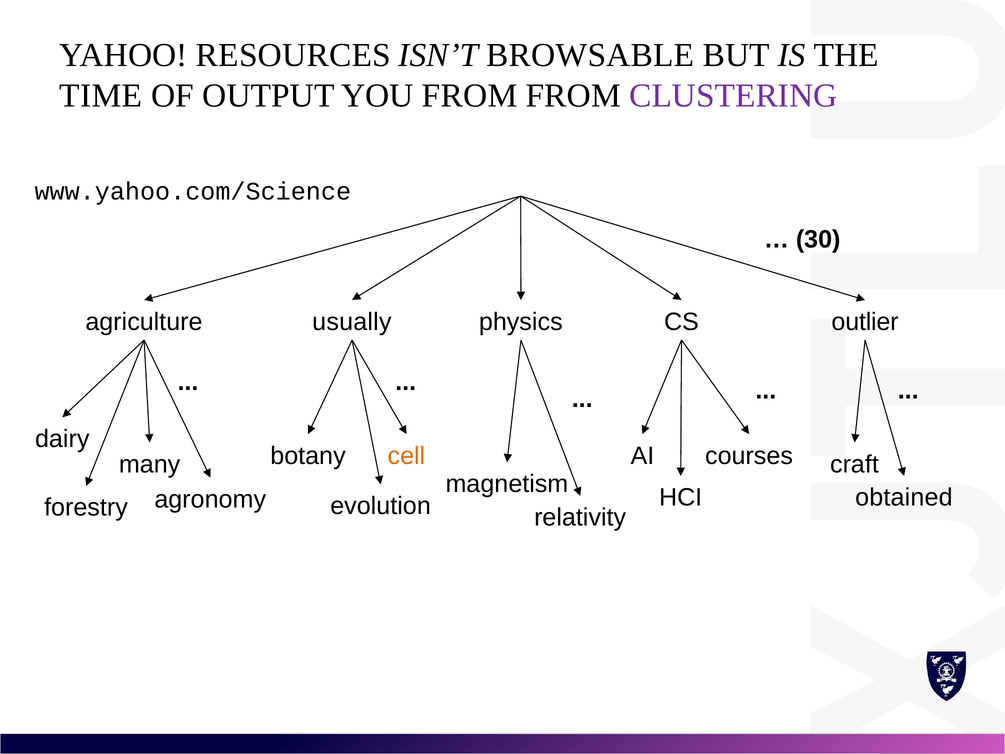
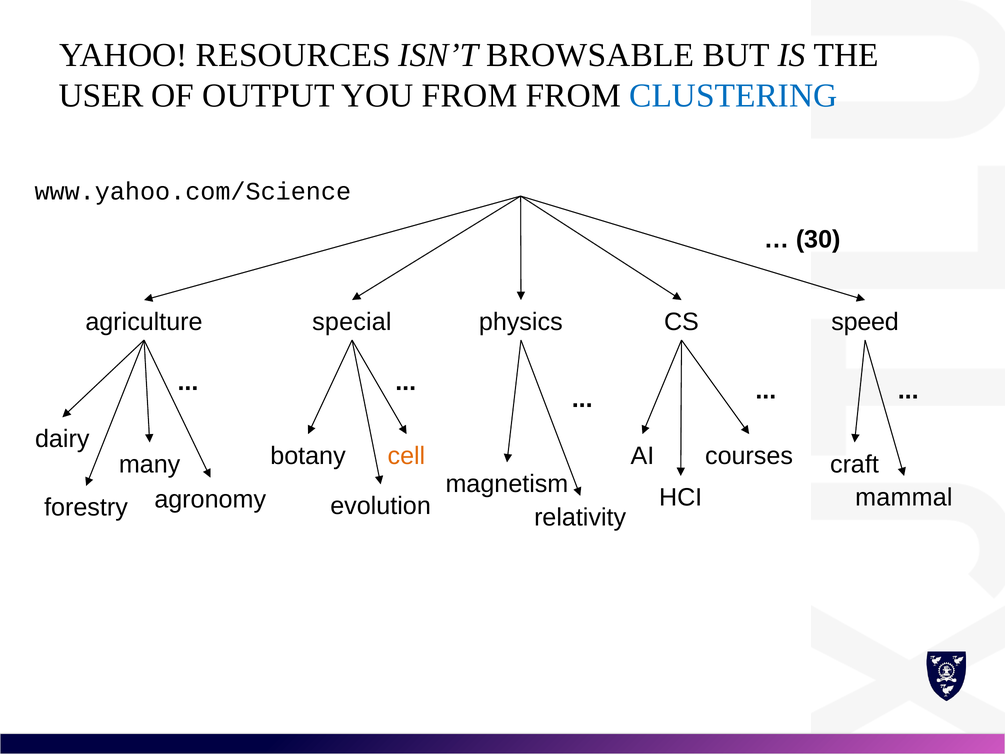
TIME: TIME -> USER
CLUSTERING colour: purple -> blue
usually: usually -> special
outlier: outlier -> speed
obtained: obtained -> mammal
